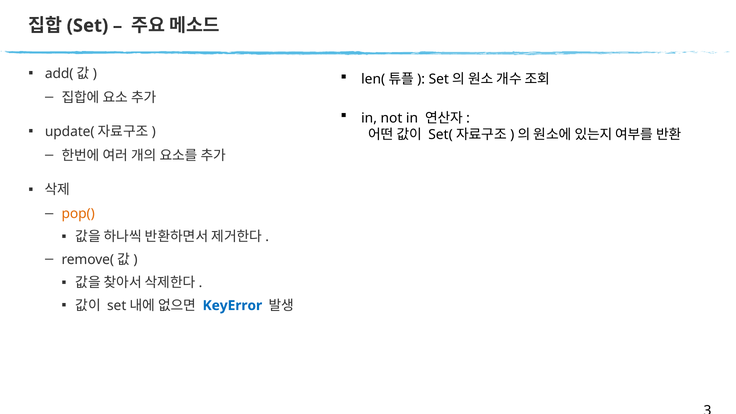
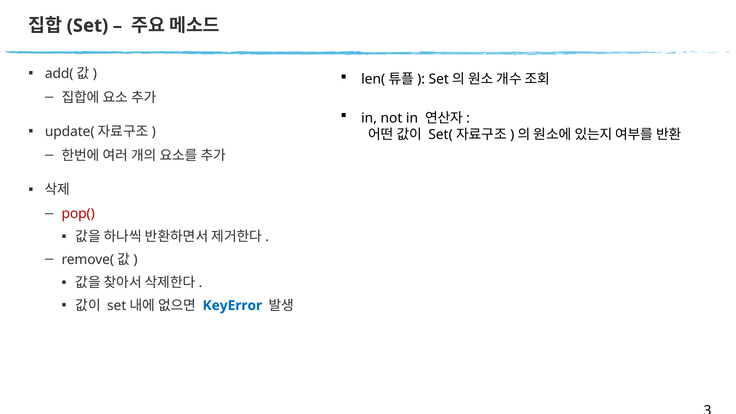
pop( colour: orange -> red
